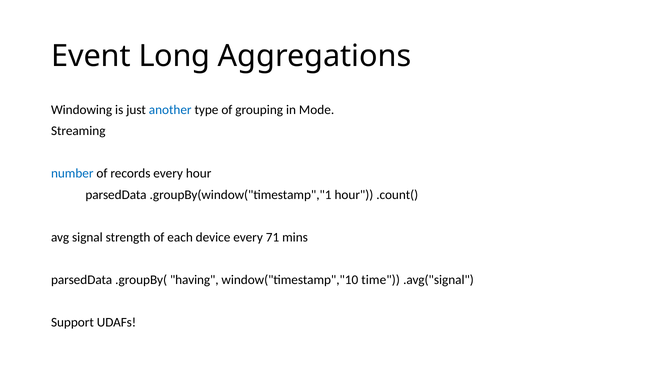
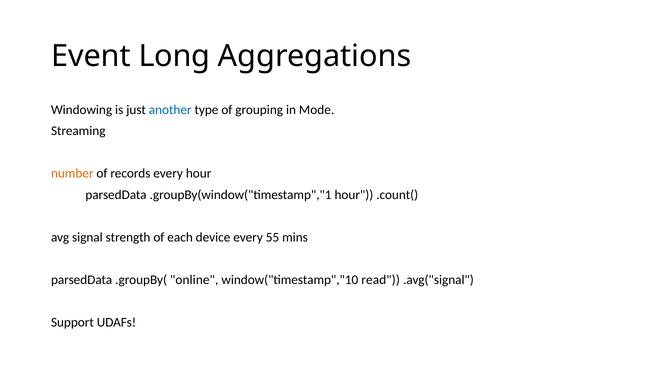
number colour: blue -> orange
71: 71 -> 55
having: having -> online
time: time -> read
